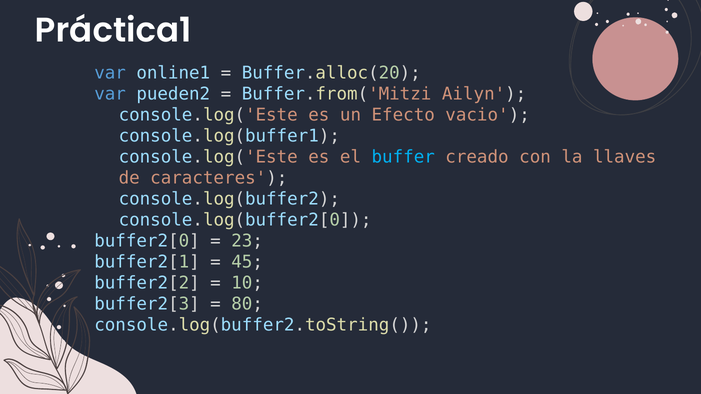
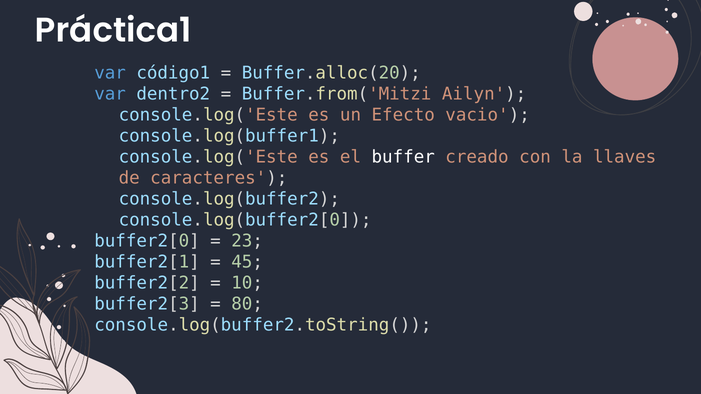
online1: online1 -> código1
pueden2: pueden2 -> dentro2
buffer colour: light blue -> white
